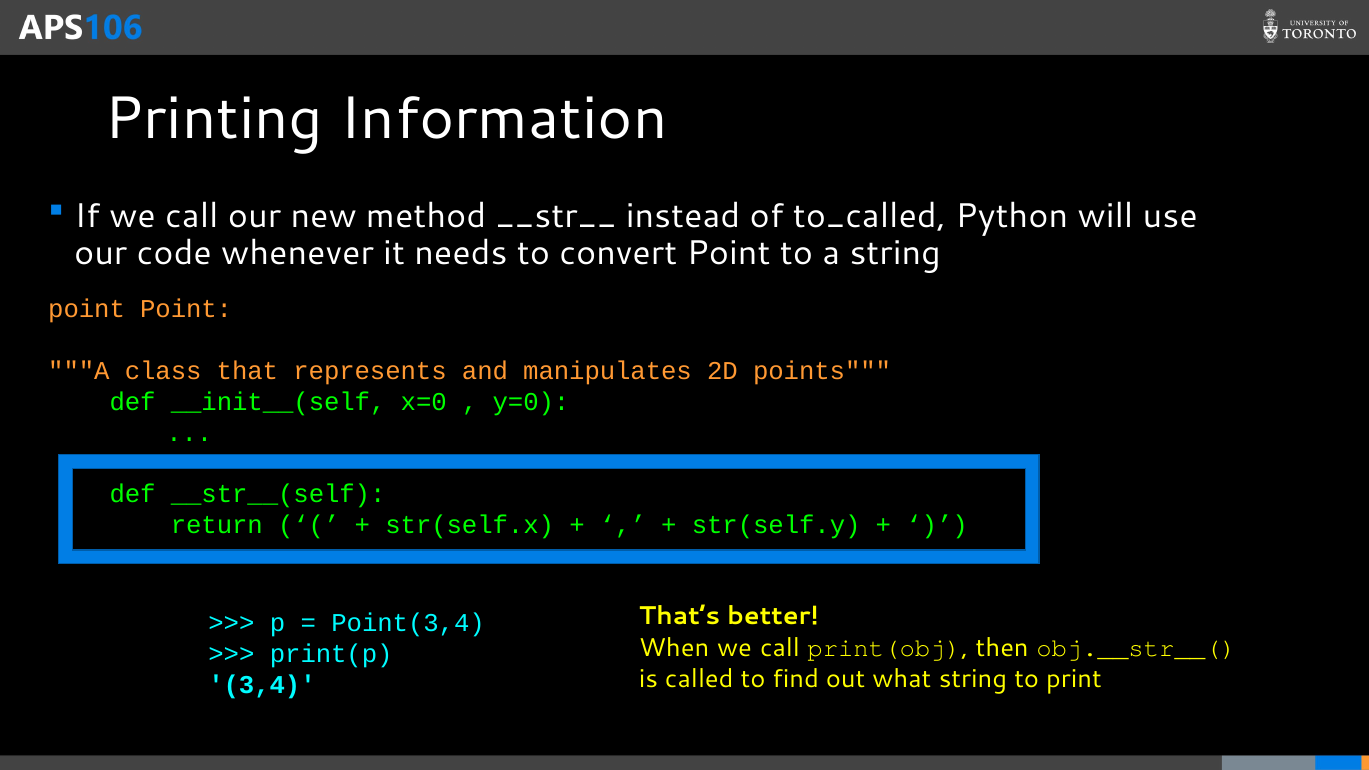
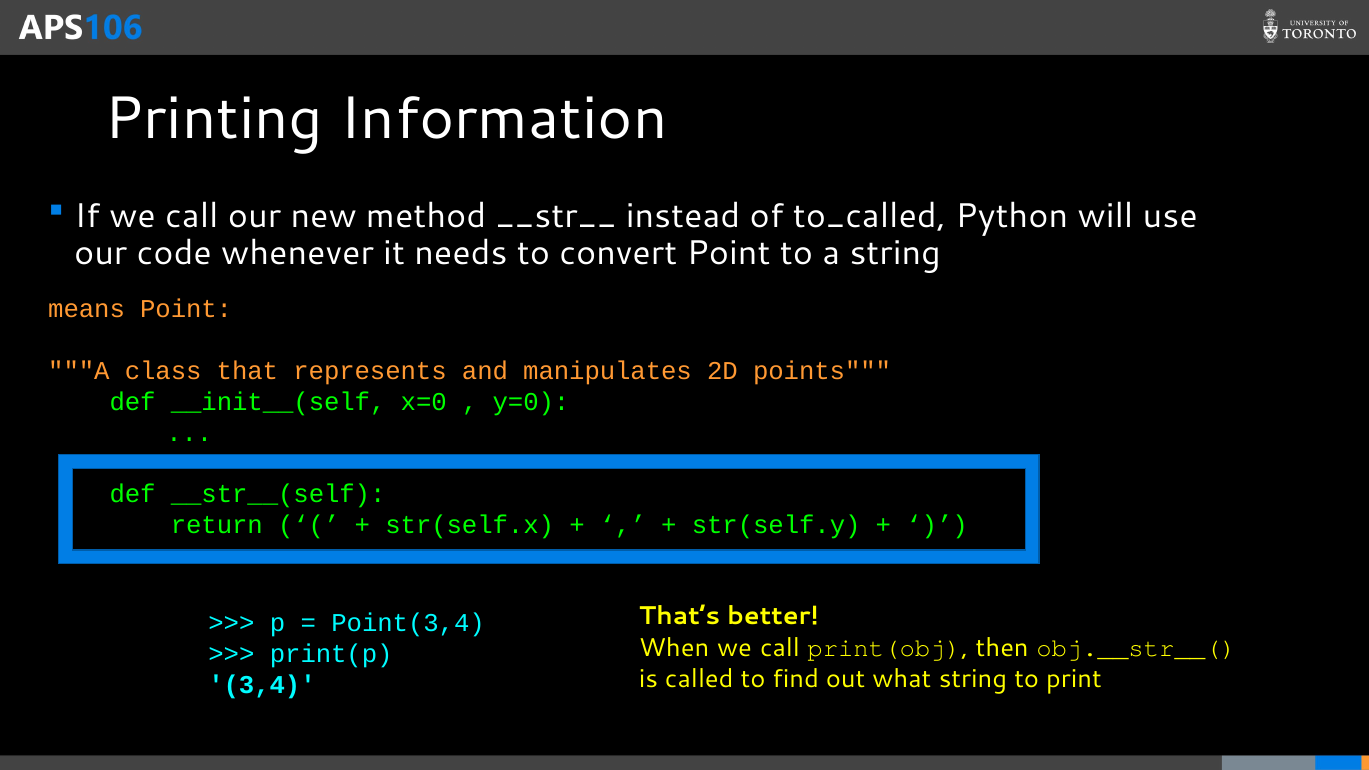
point at (87, 309): point -> means
